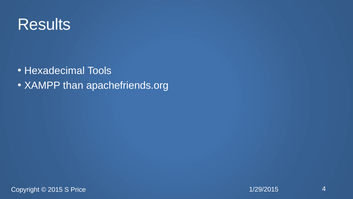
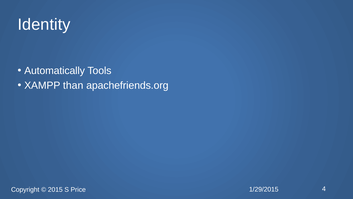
Results: Results -> Identity
Hexadecimal: Hexadecimal -> Automatically
